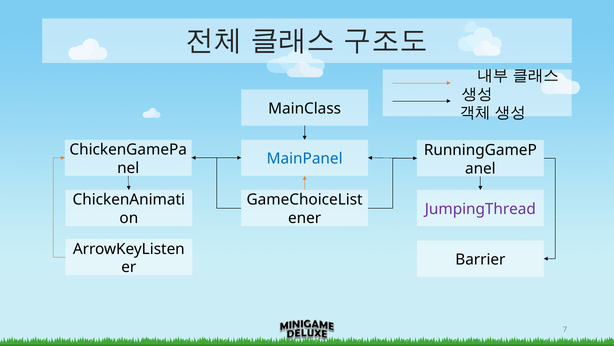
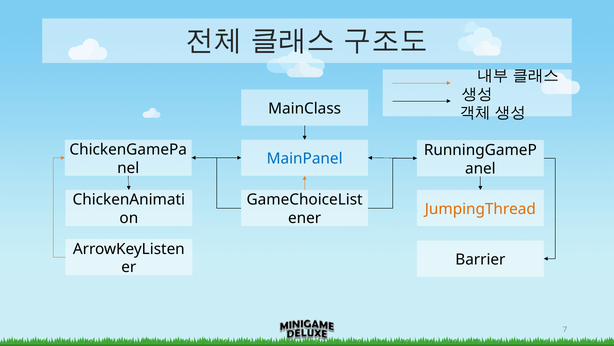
JumpingThread colour: purple -> orange
